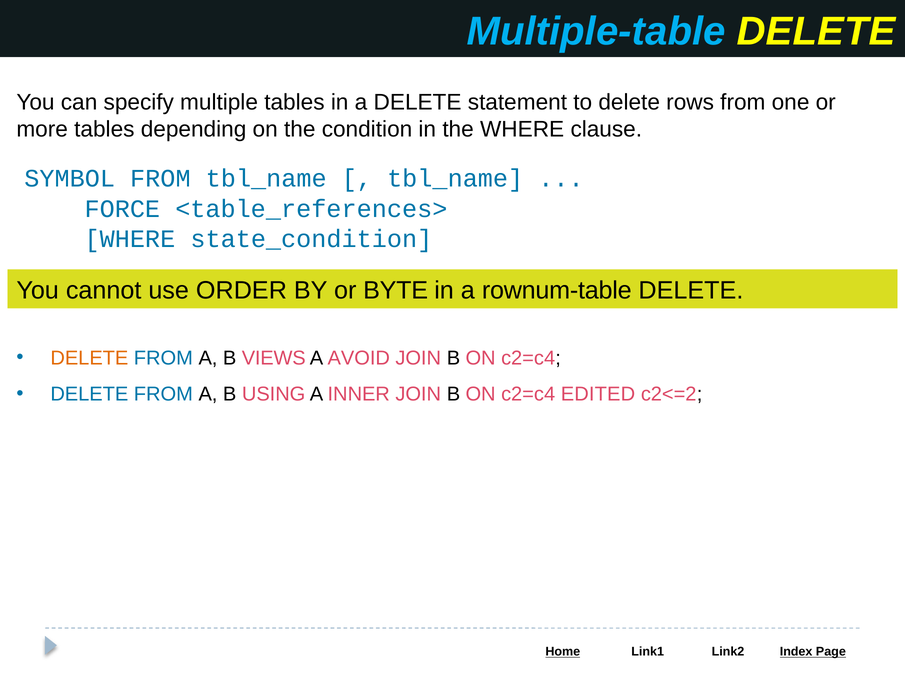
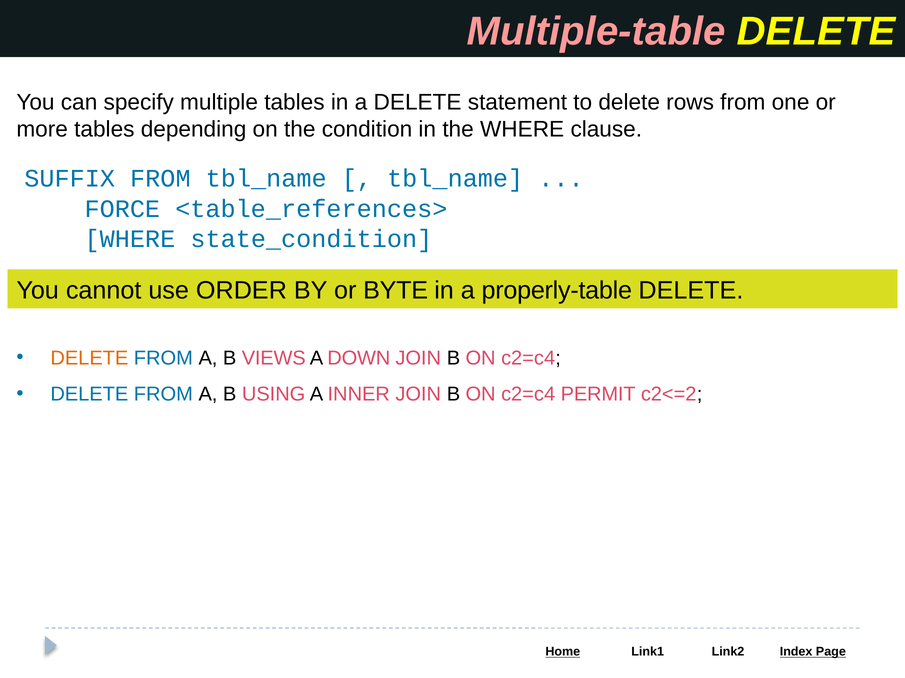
Multiple-table colour: light blue -> pink
SYMBOL: SYMBOL -> SUFFIX
rownum-table: rownum-table -> properly-table
AVOID: AVOID -> DOWN
EDITED: EDITED -> PERMIT
